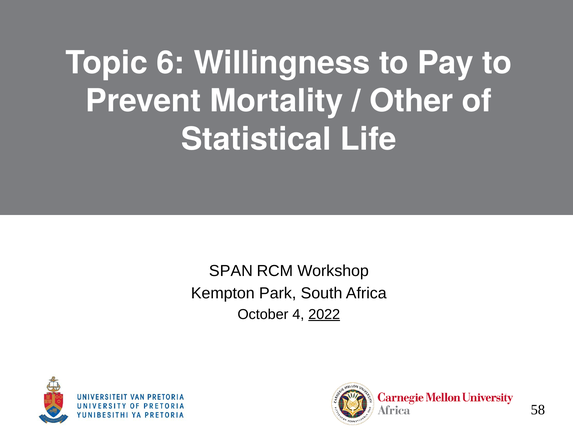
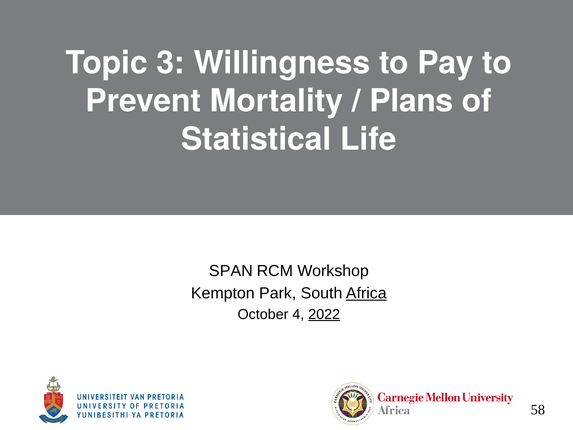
6: 6 -> 3
Other: Other -> Plans
Africa underline: none -> present
